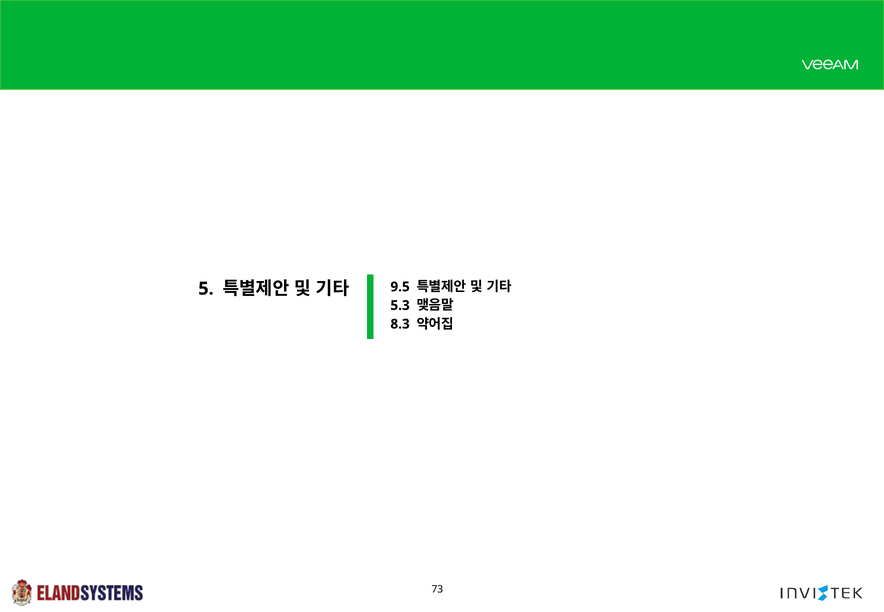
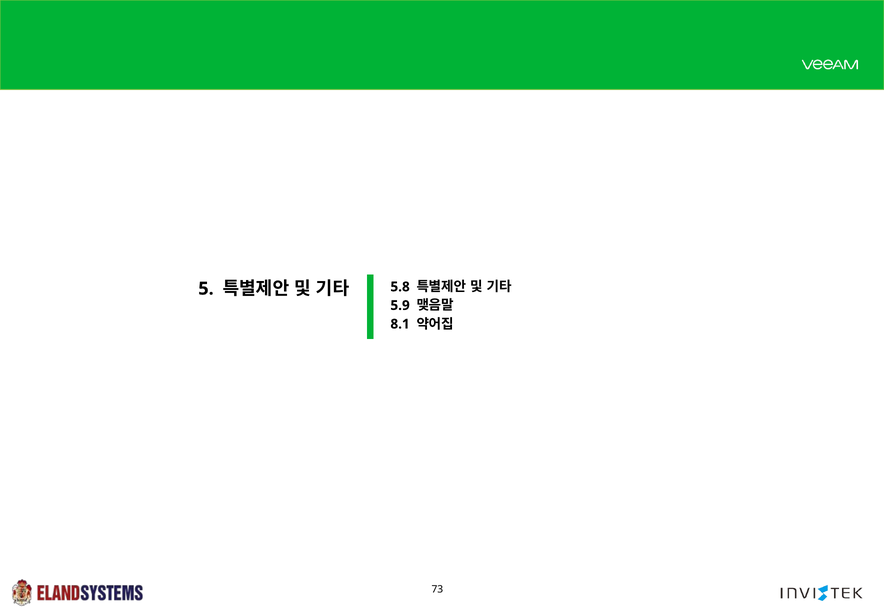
9.5: 9.5 -> 5.8
5.3: 5.3 -> 5.9
8.3: 8.3 -> 8.1
